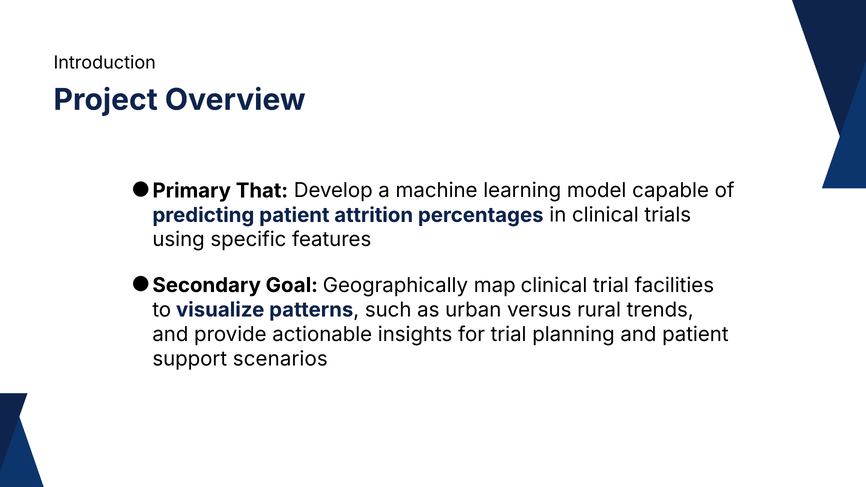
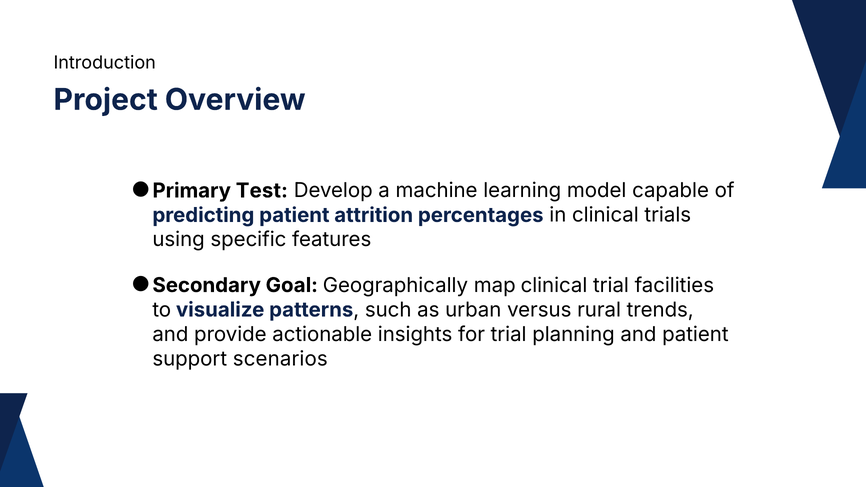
That: That -> Test
